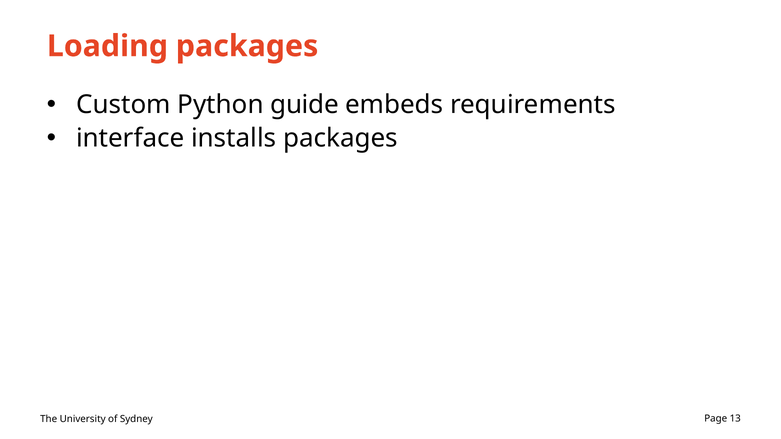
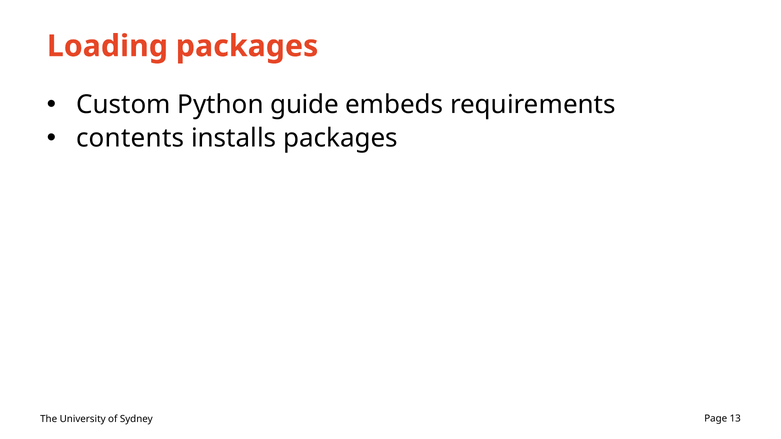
interface: interface -> contents
